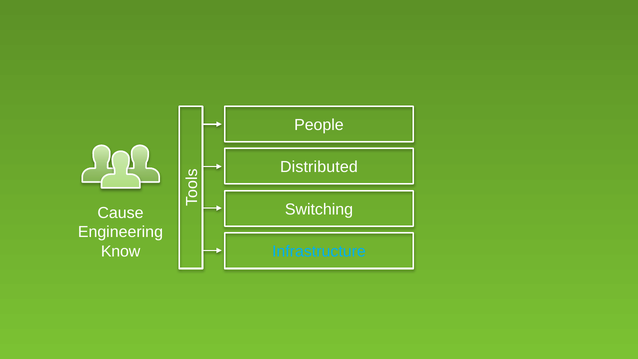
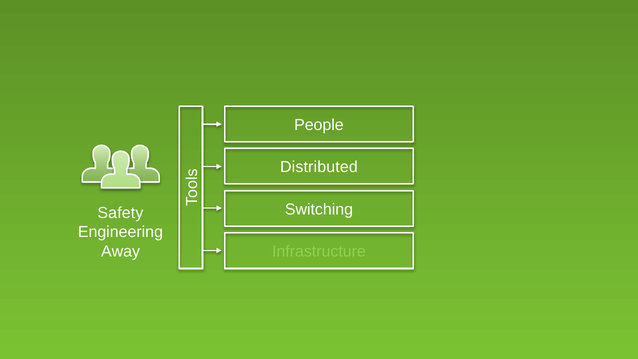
Cause: Cause -> Safety
Know: Know -> Away
Infrastructure colour: light blue -> light green
